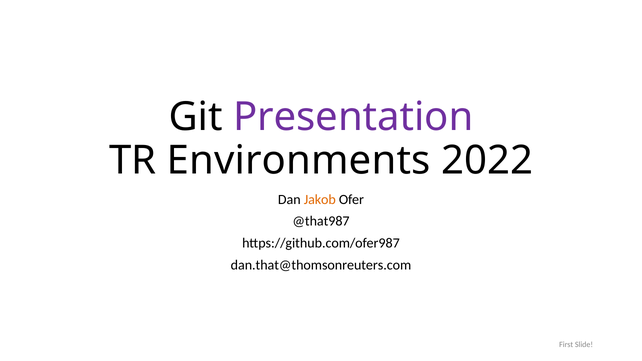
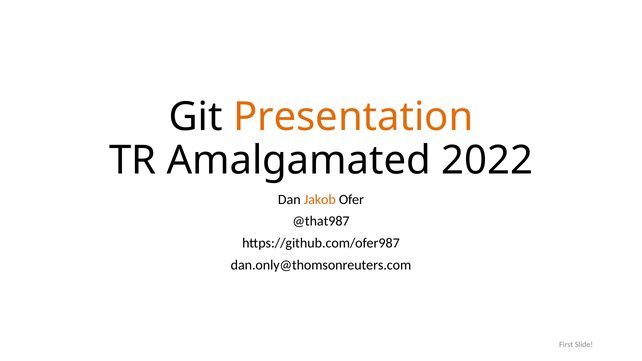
Presentation colour: purple -> orange
Environments: Environments -> Amalgamated
dan.that@thomsonreuters.com: dan.that@thomsonreuters.com -> dan.only@thomsonreuters.com
